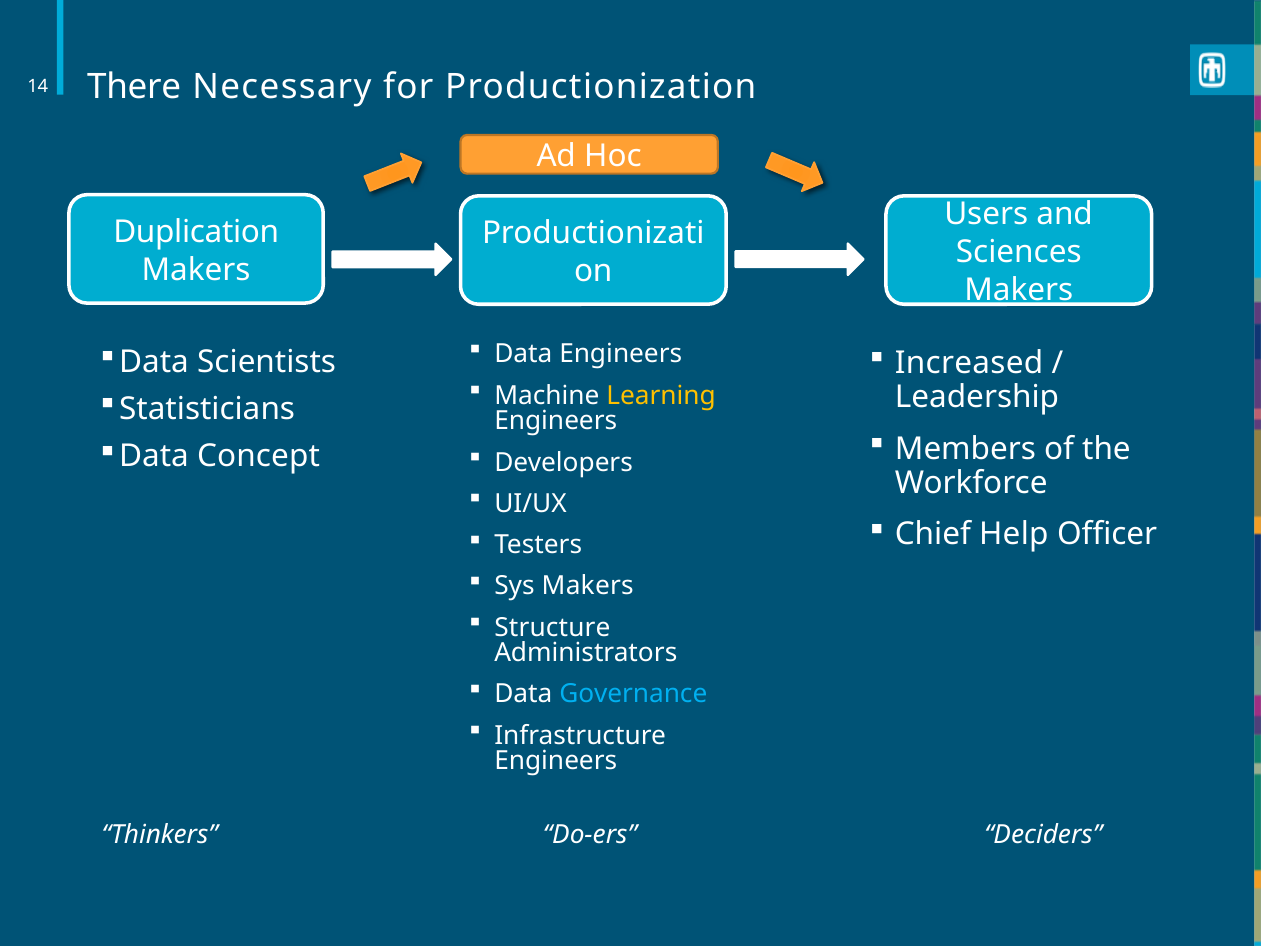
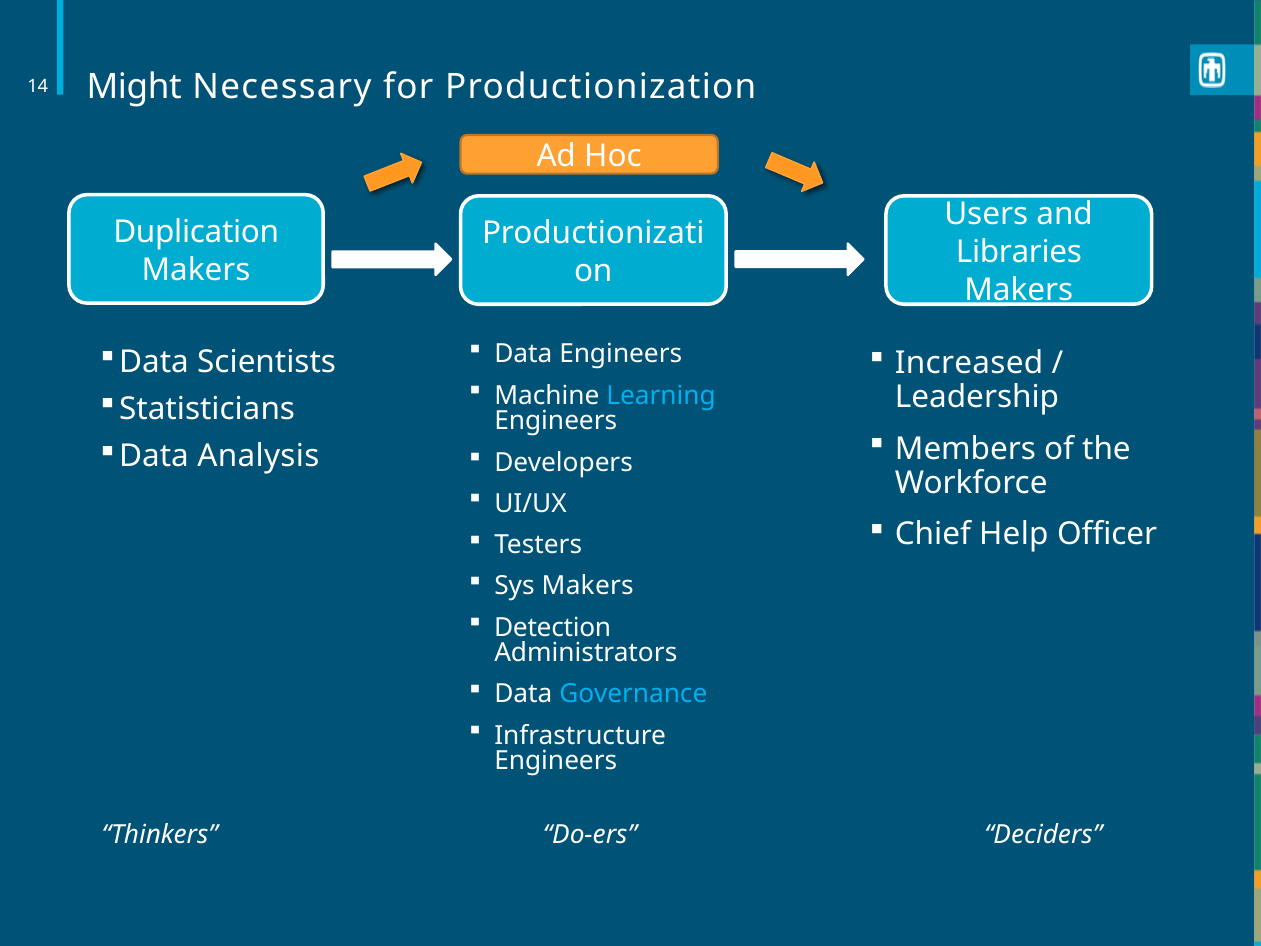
There: There -> Might
Sciences: Sciences -> Libraries
Learning colour: yellow -> light blue
Concept: Concept -> Analysis
Structure: Structure -> Detection
